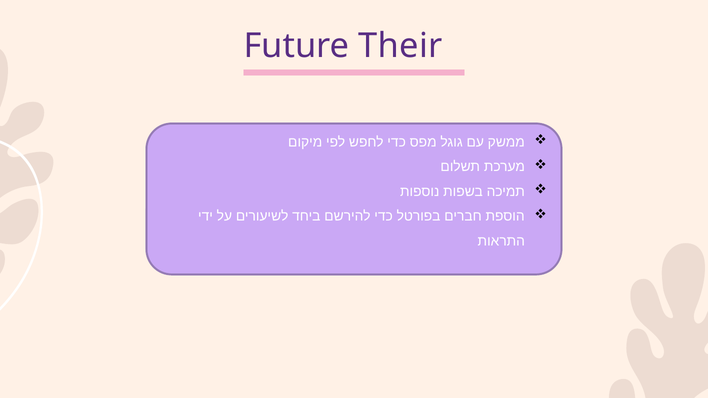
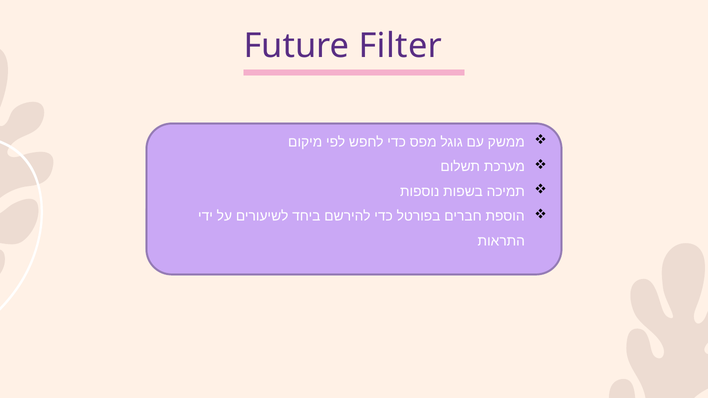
Their: Their -> Filter
